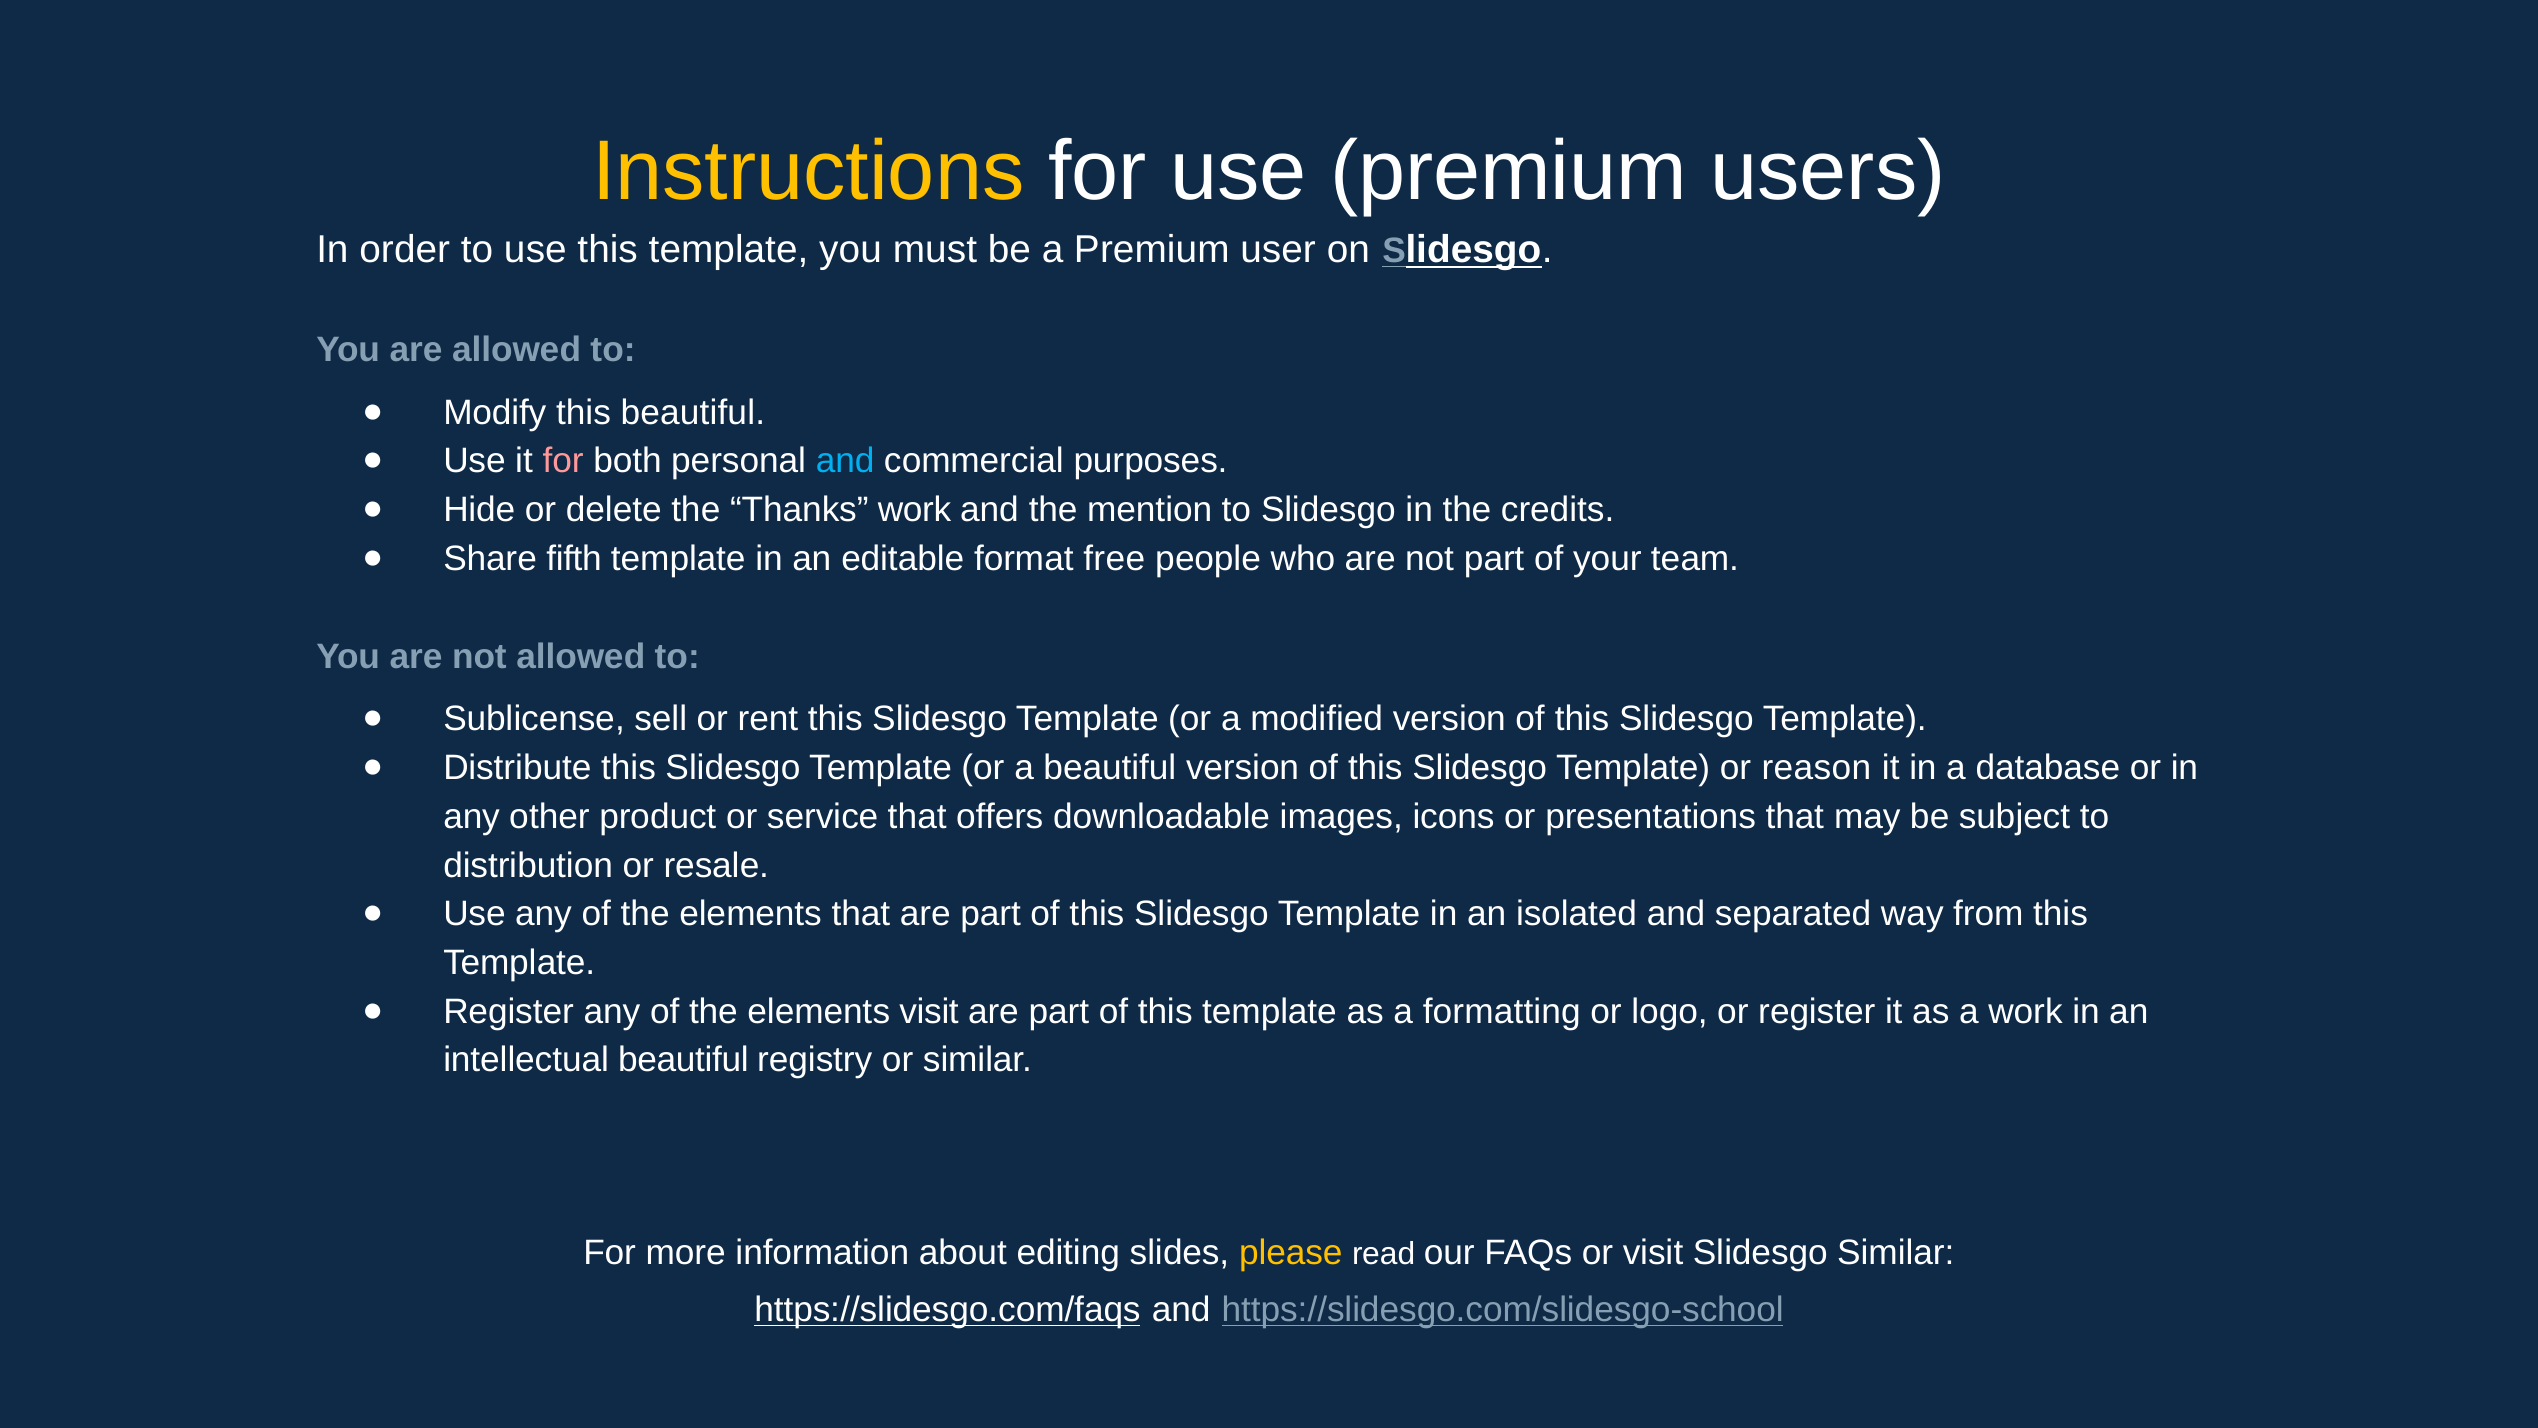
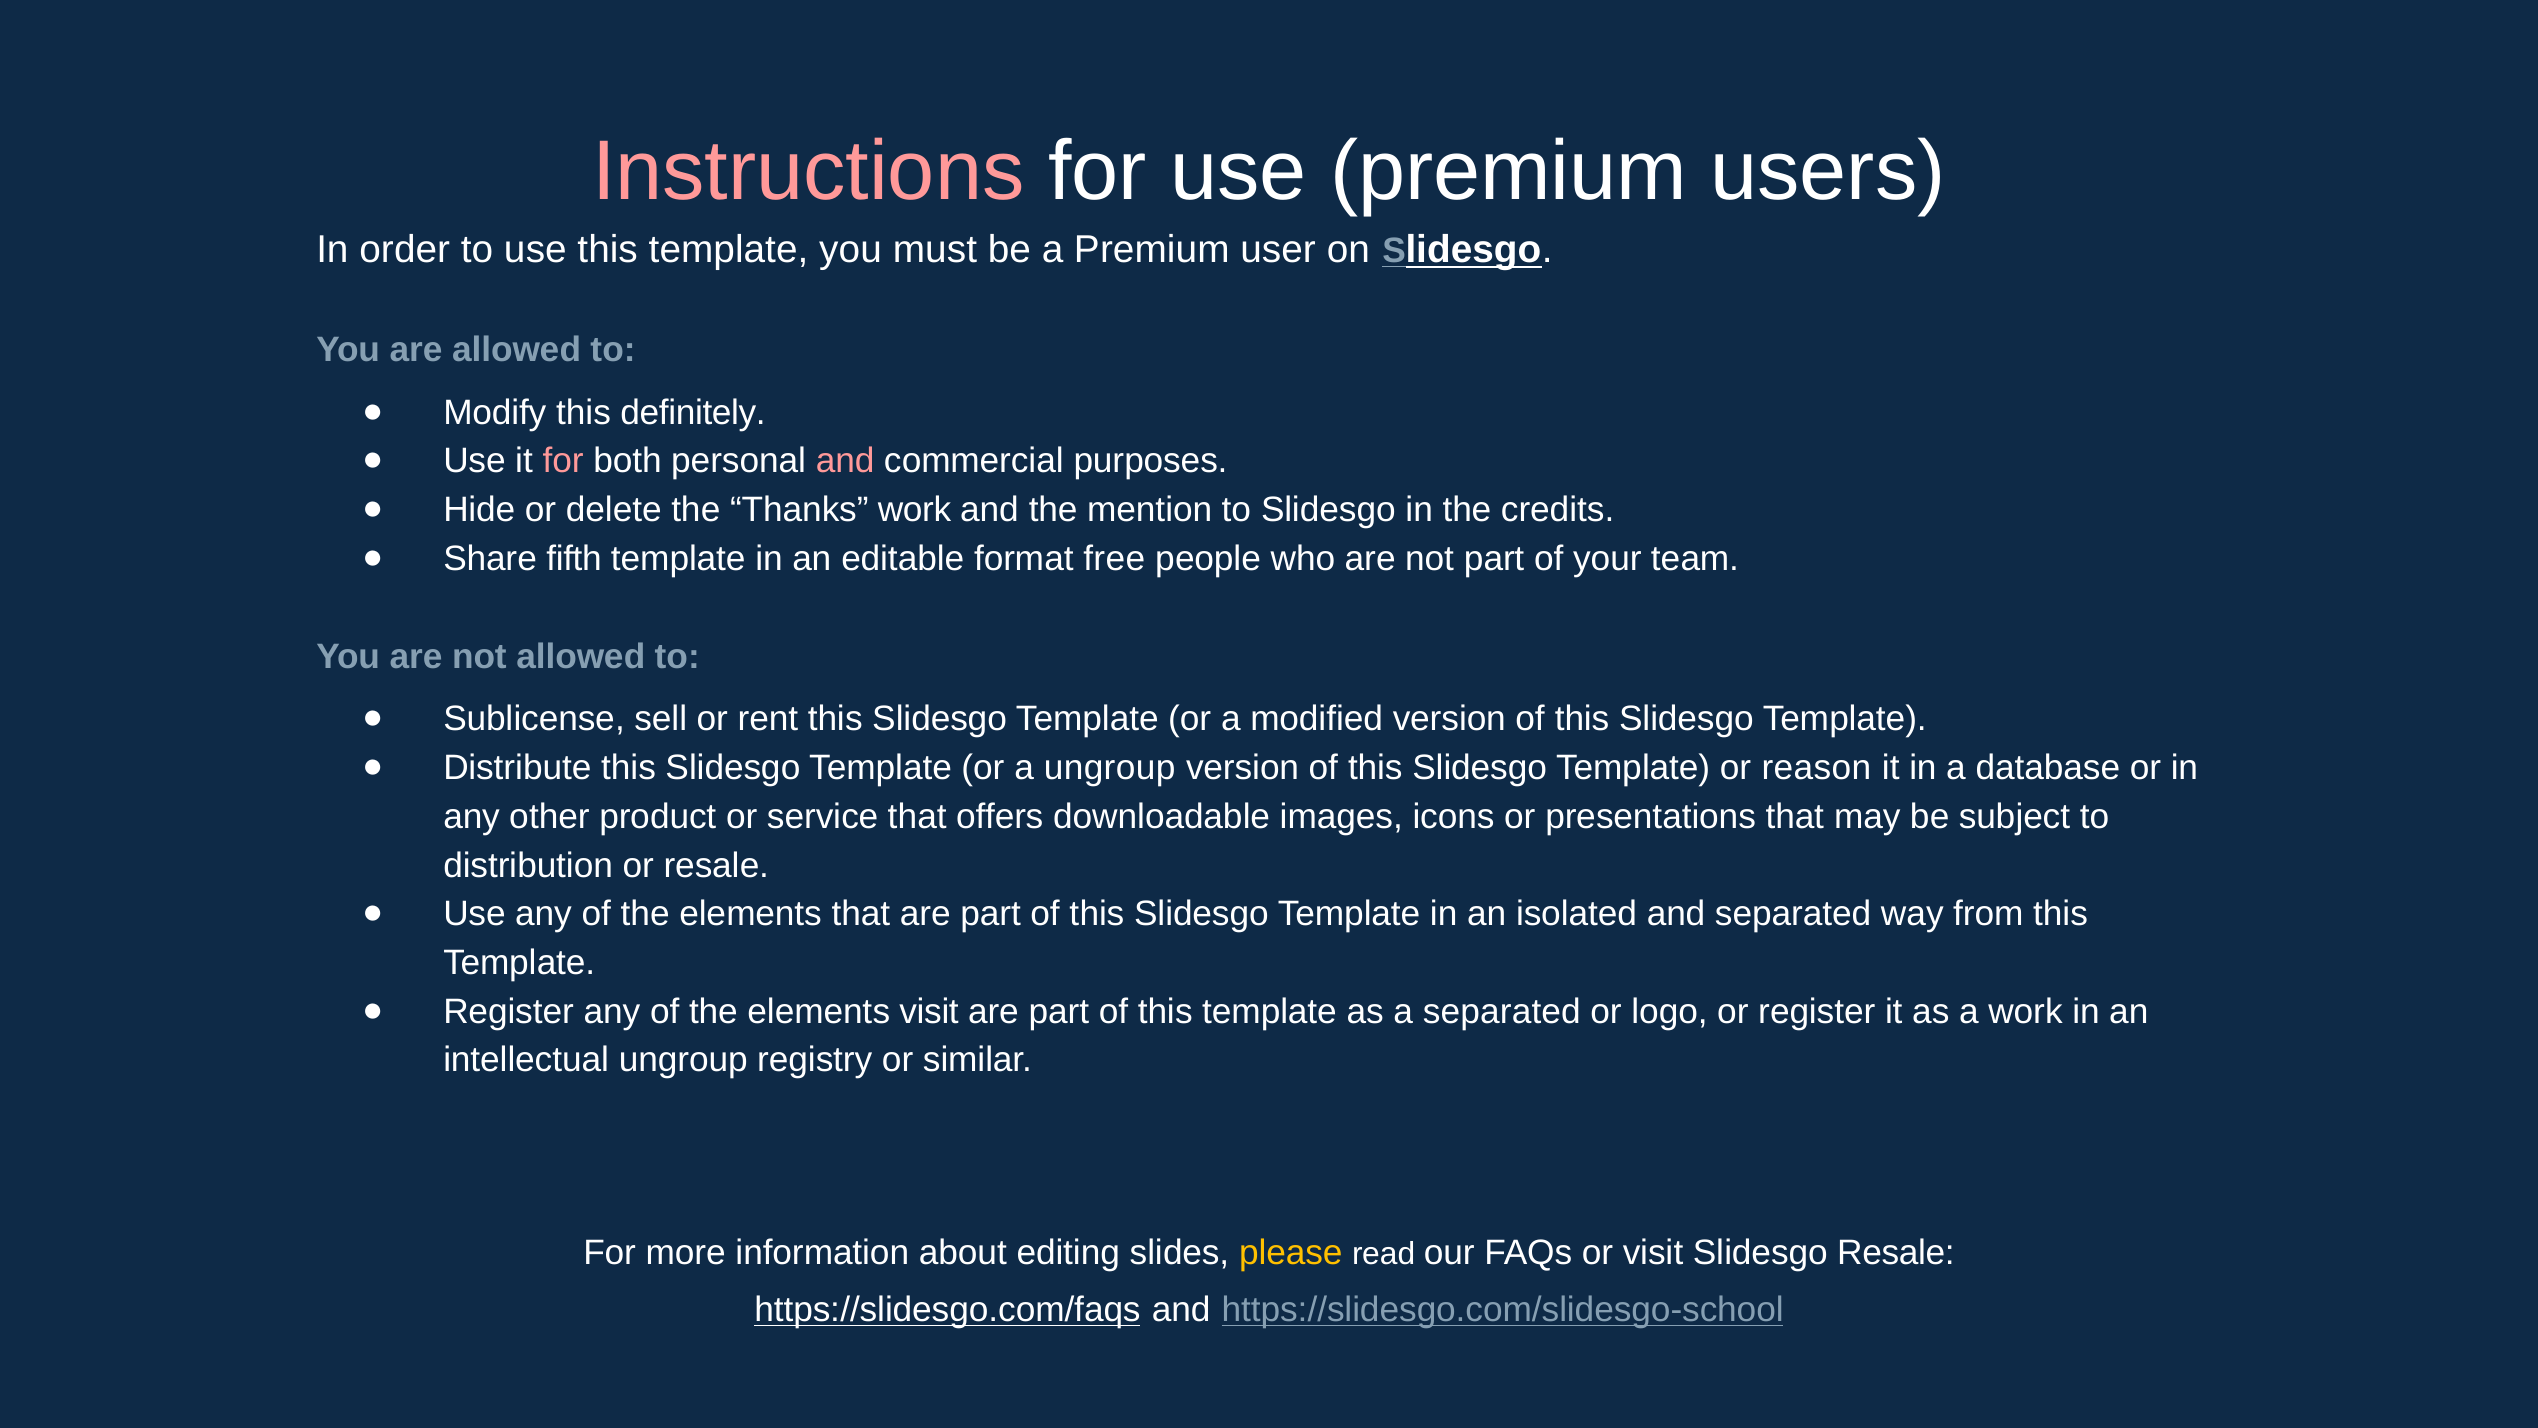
Instructions colour: yellow -> pink
this beautiful: beautiful -> definitely
and at (845, 461) colour: light blue -> pink
a beautiful: beautiful -> ungroup
a formatting: formatting -> separated
intellectual beautiful: beautiful -> ungroup
Slidesgo Similar: Similar -> Resale
